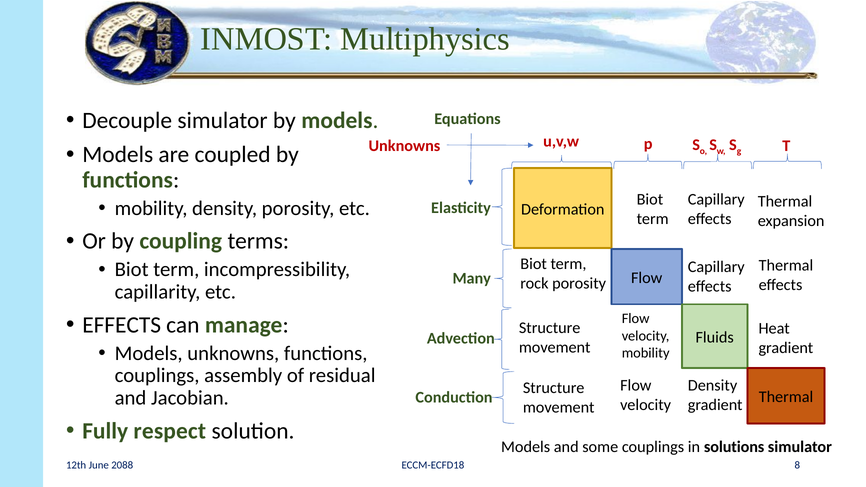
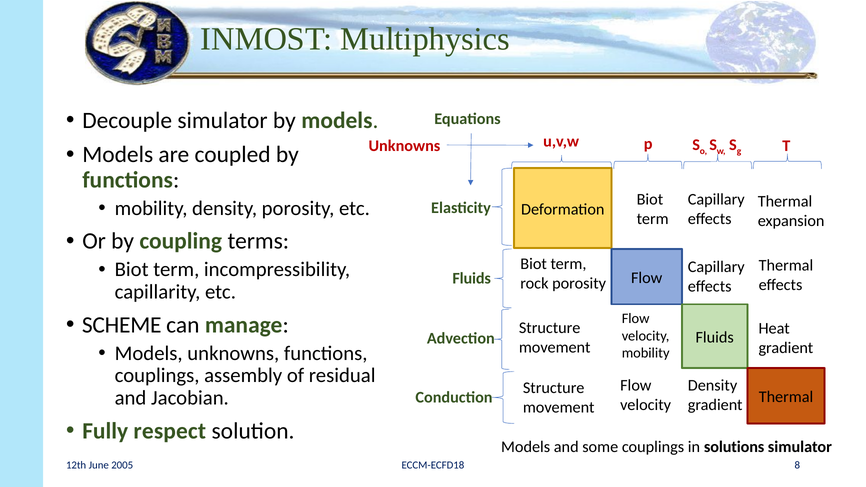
Many at (472, 278): Many -> Fluids
EFFECTS at (122, 325): EFFECTS -> SCHEME
2088: 2088 -> 2005
